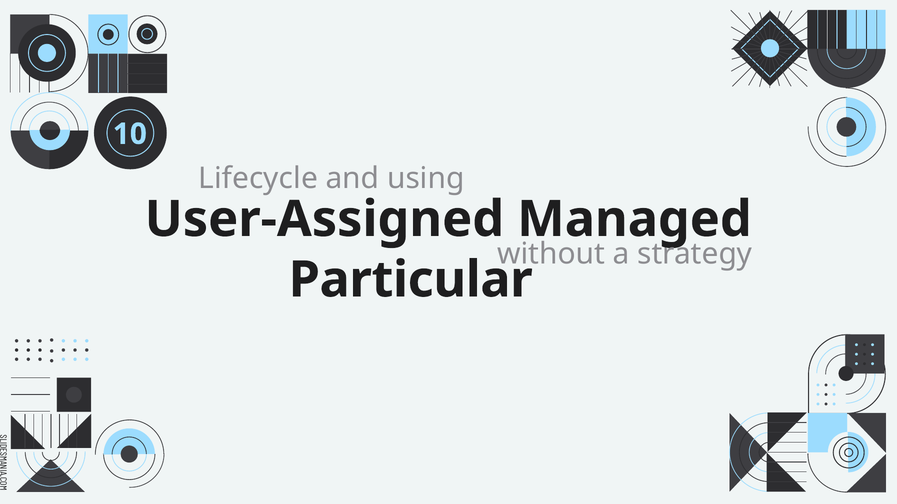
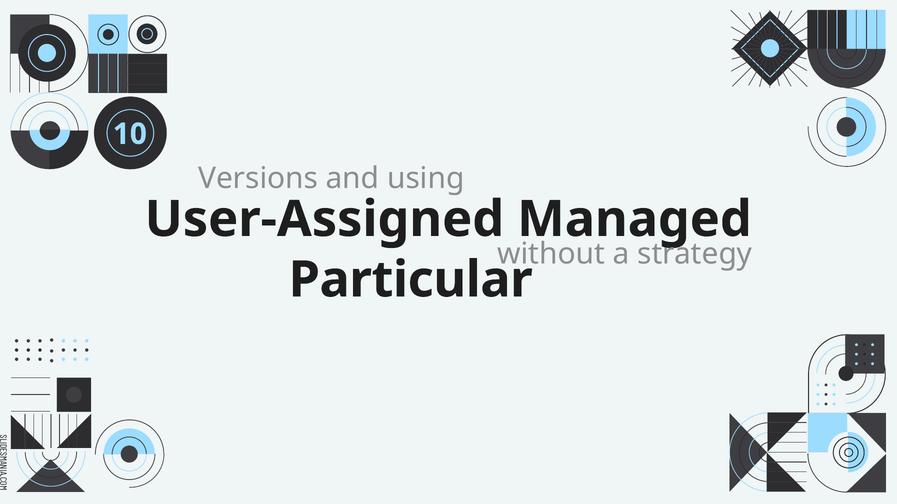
Lifecycle: Lifecycle -> Versions
